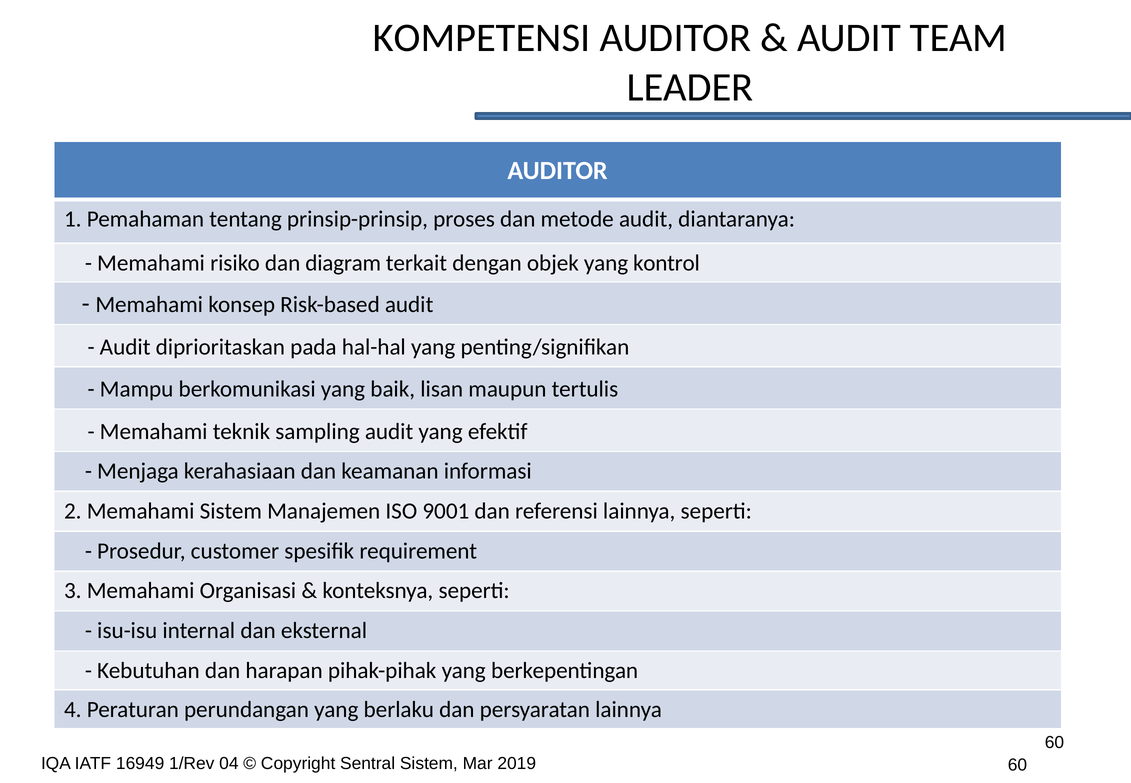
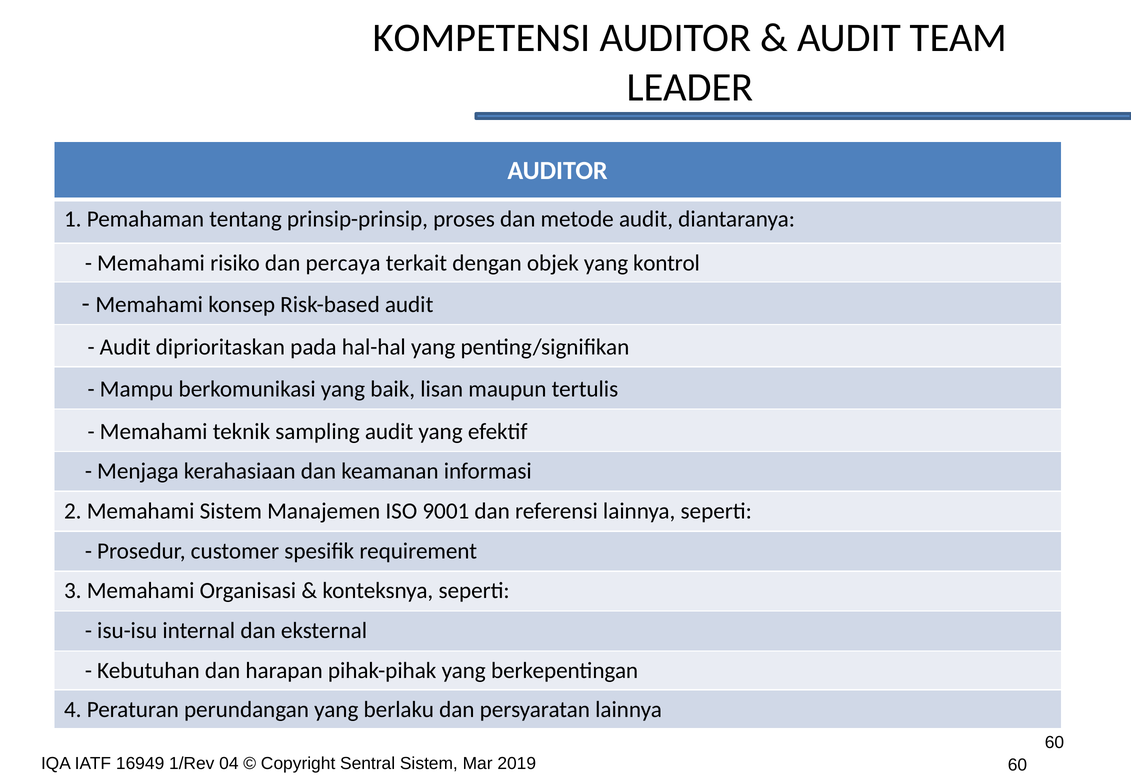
diagram: diagram -> percaya
